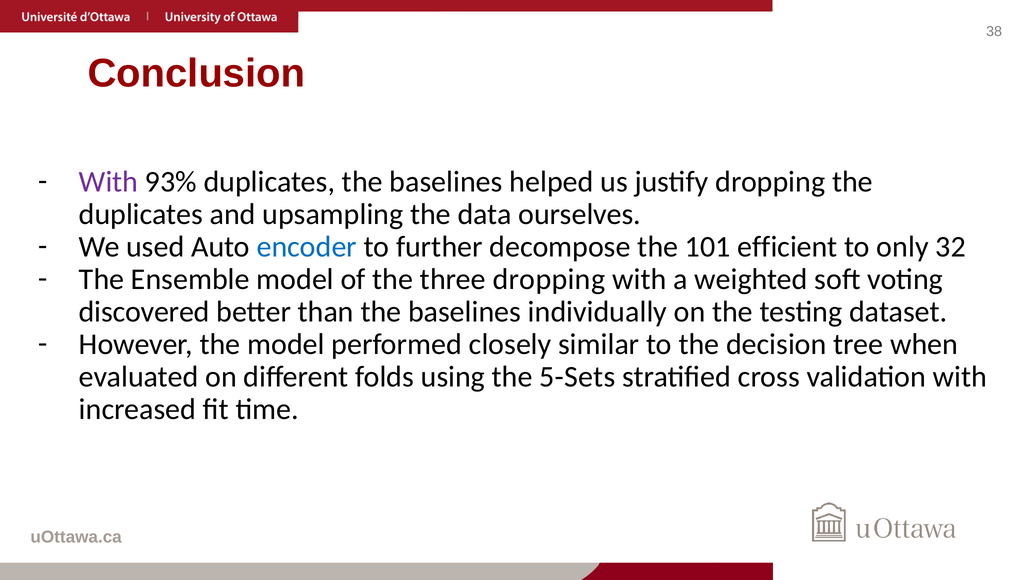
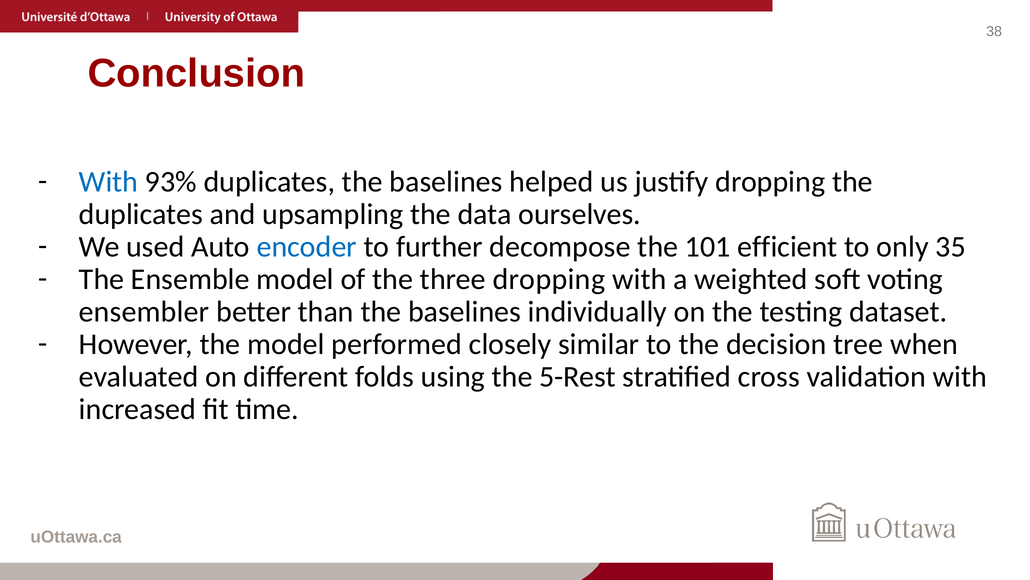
With at (109, 182) colour: purple -> blue
32: 32 -> 35
discovered: discovered -> ensembler
5-Sets: 5-Sets -> 5-Rest
